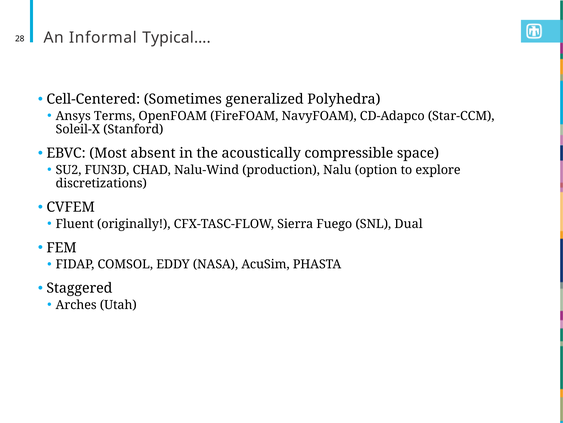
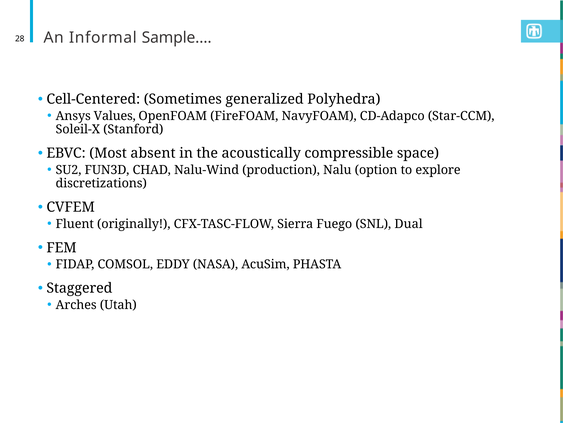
Typical…: Typical… -> Sample…
Terms: Terms -> Values
